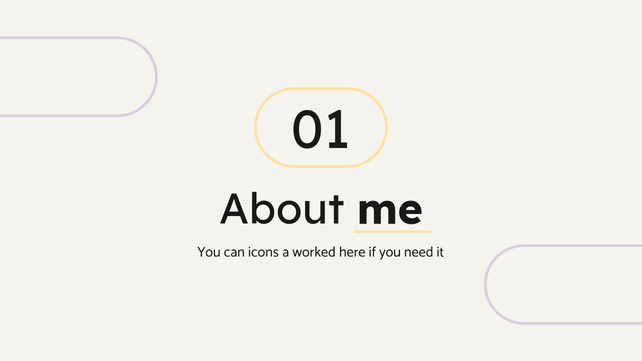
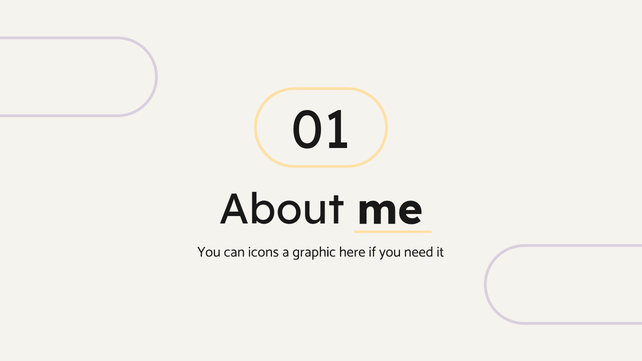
worked: worked -> graphic
